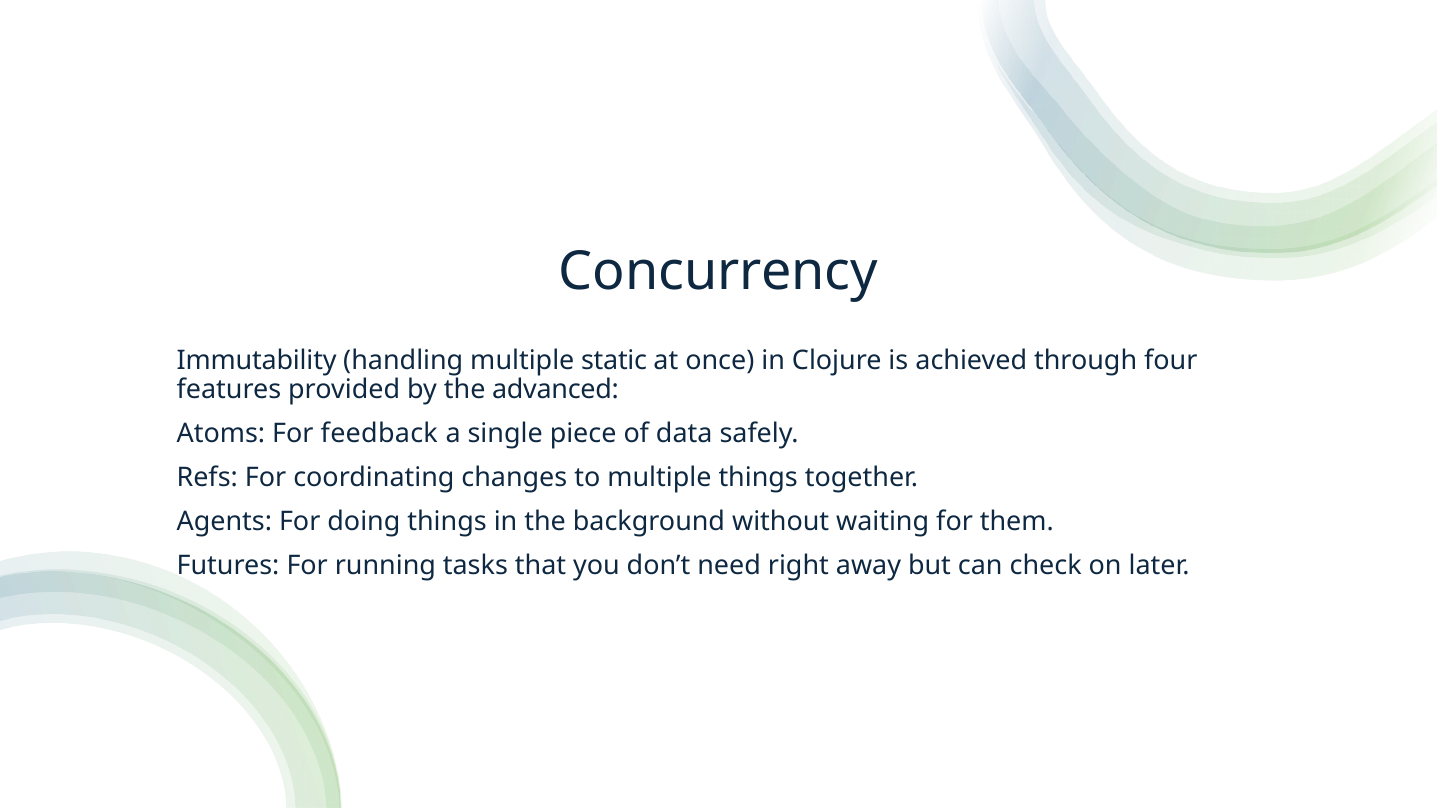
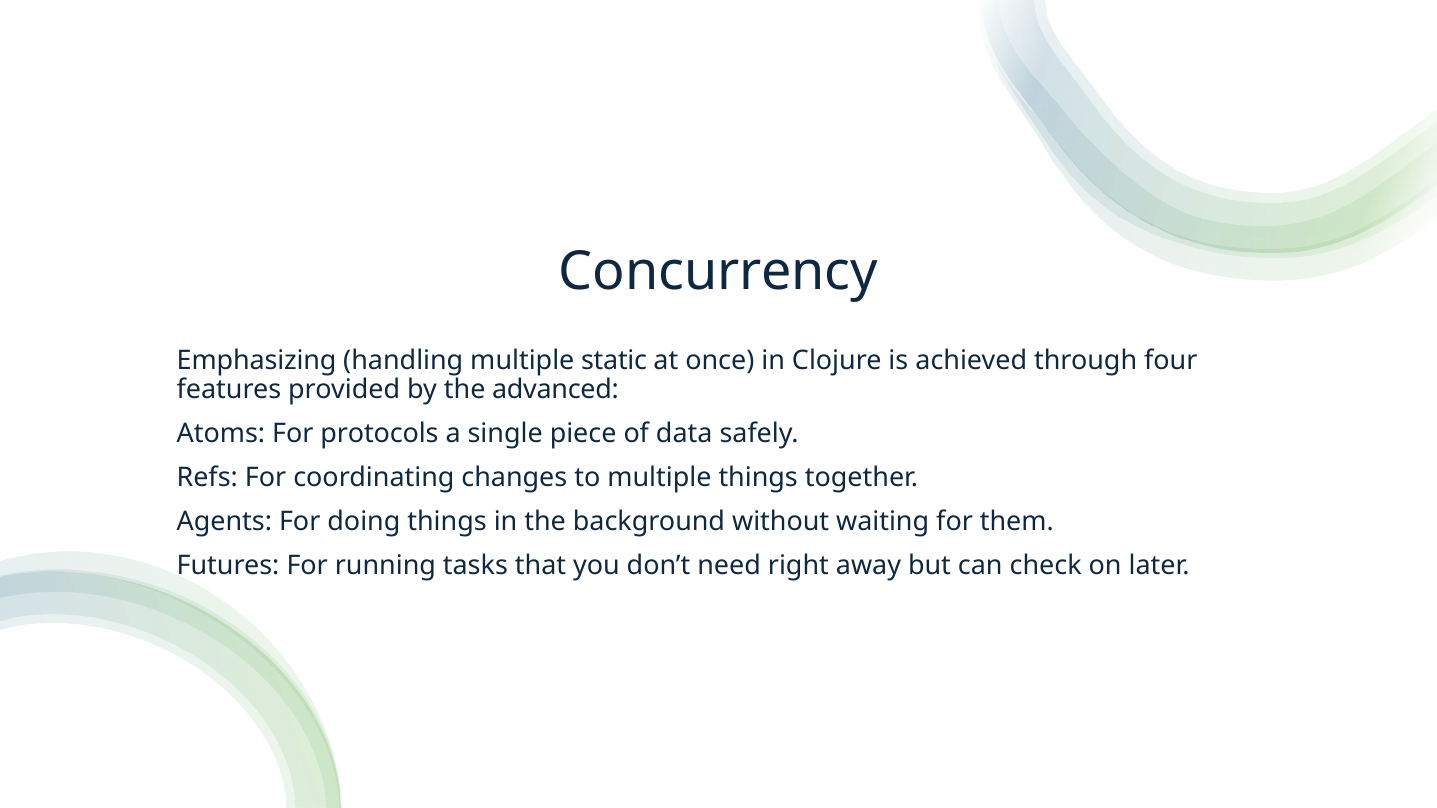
Immutability: Immutability -> Emphasizing
feedback: feedback -> protocols
